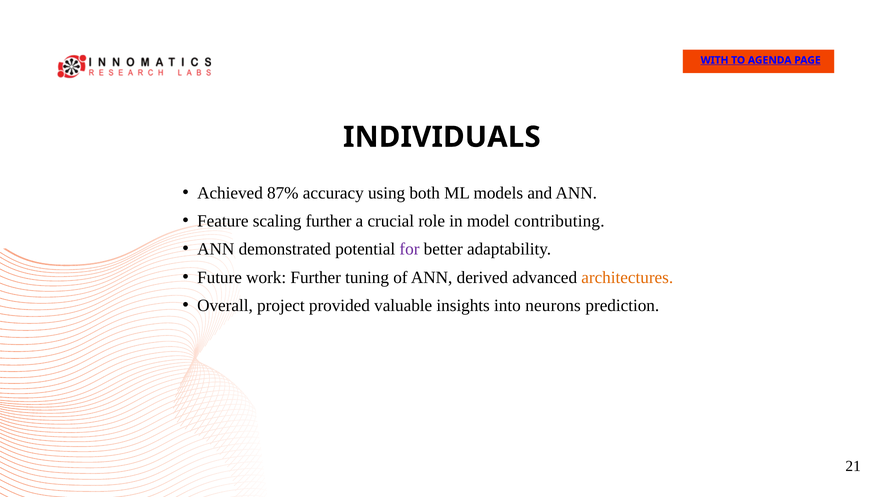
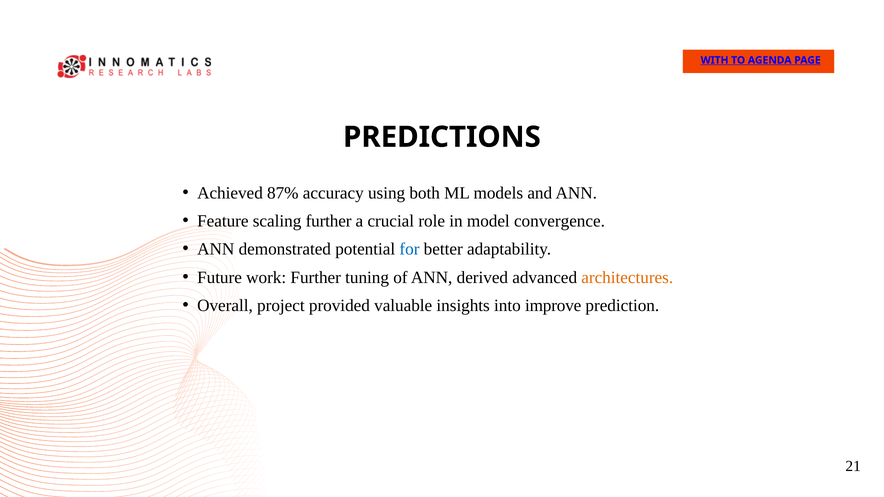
INDIVIDUALS: INDIVIDUALS -> PREDICTIONS
contributing: contributing -> convergence
for colour: purple -> blue
neurons: neurons -> improve
